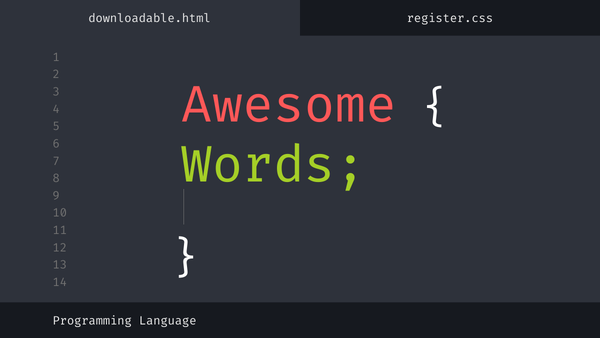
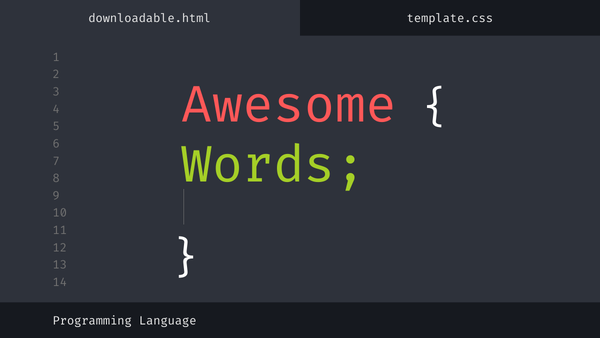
register.css: register.css -> template.css
